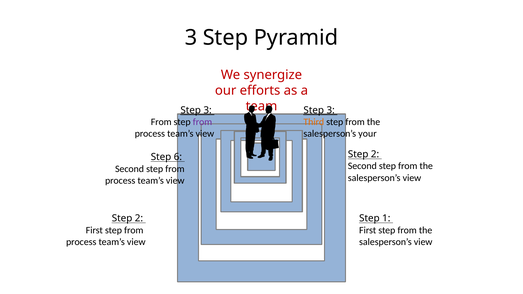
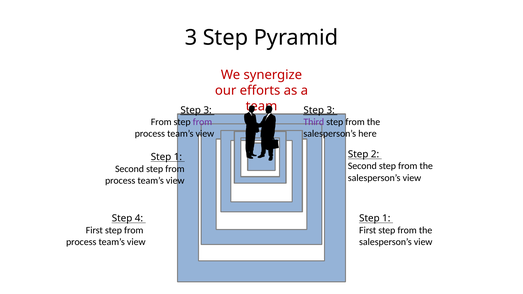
Third colour: orange -> purple
your: your -> here
6 at (178, 157): 6 -> 1
2 at (139, 219): 2 -> 4
